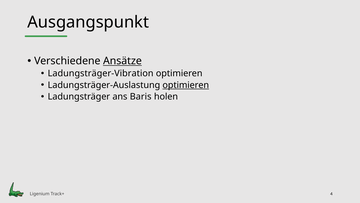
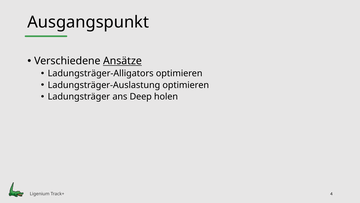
Ladungsträger-Vibration: Ladungsträger-Vibration -> Ladungsträger-Alligators
optimieren at (186, 85) underline: present -> none
Baris: Baris -> Deep
